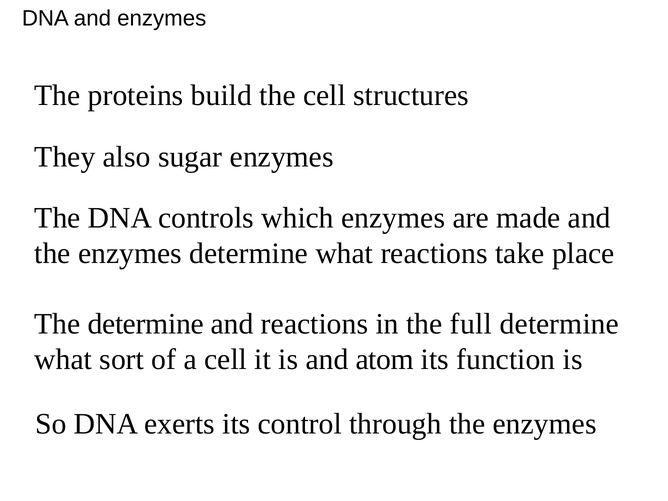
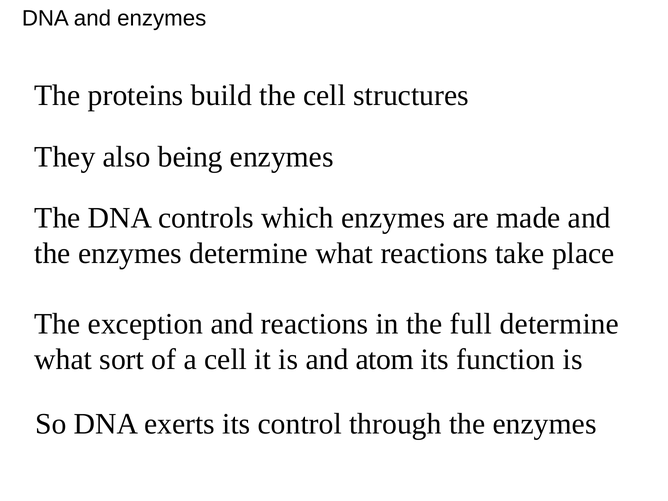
sugar: sugar -> being
The determine: determine -> exception
